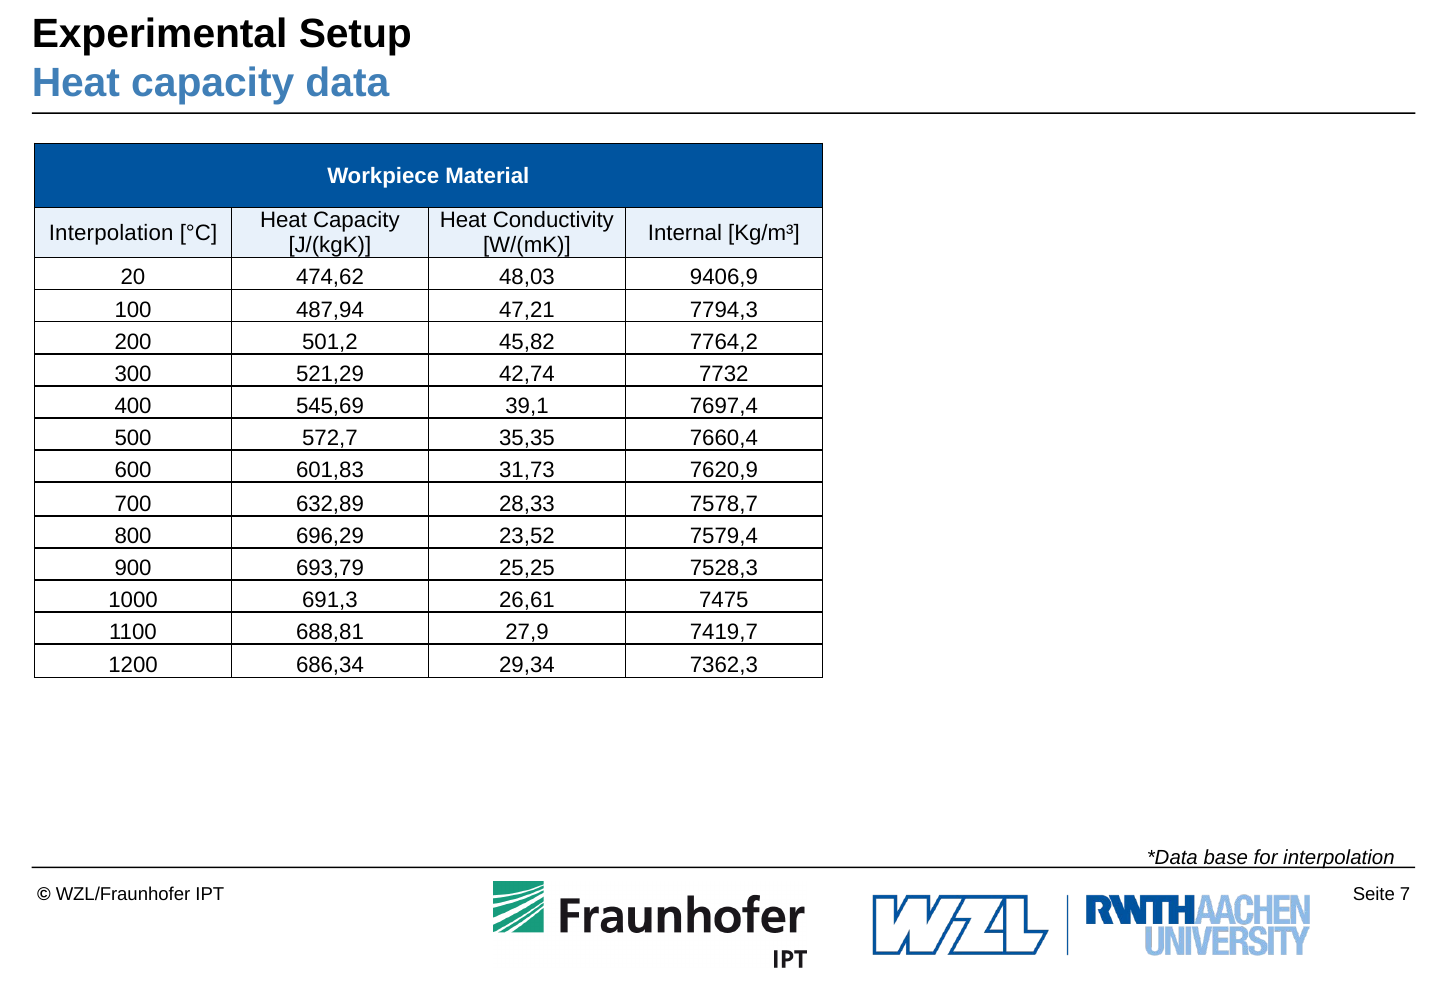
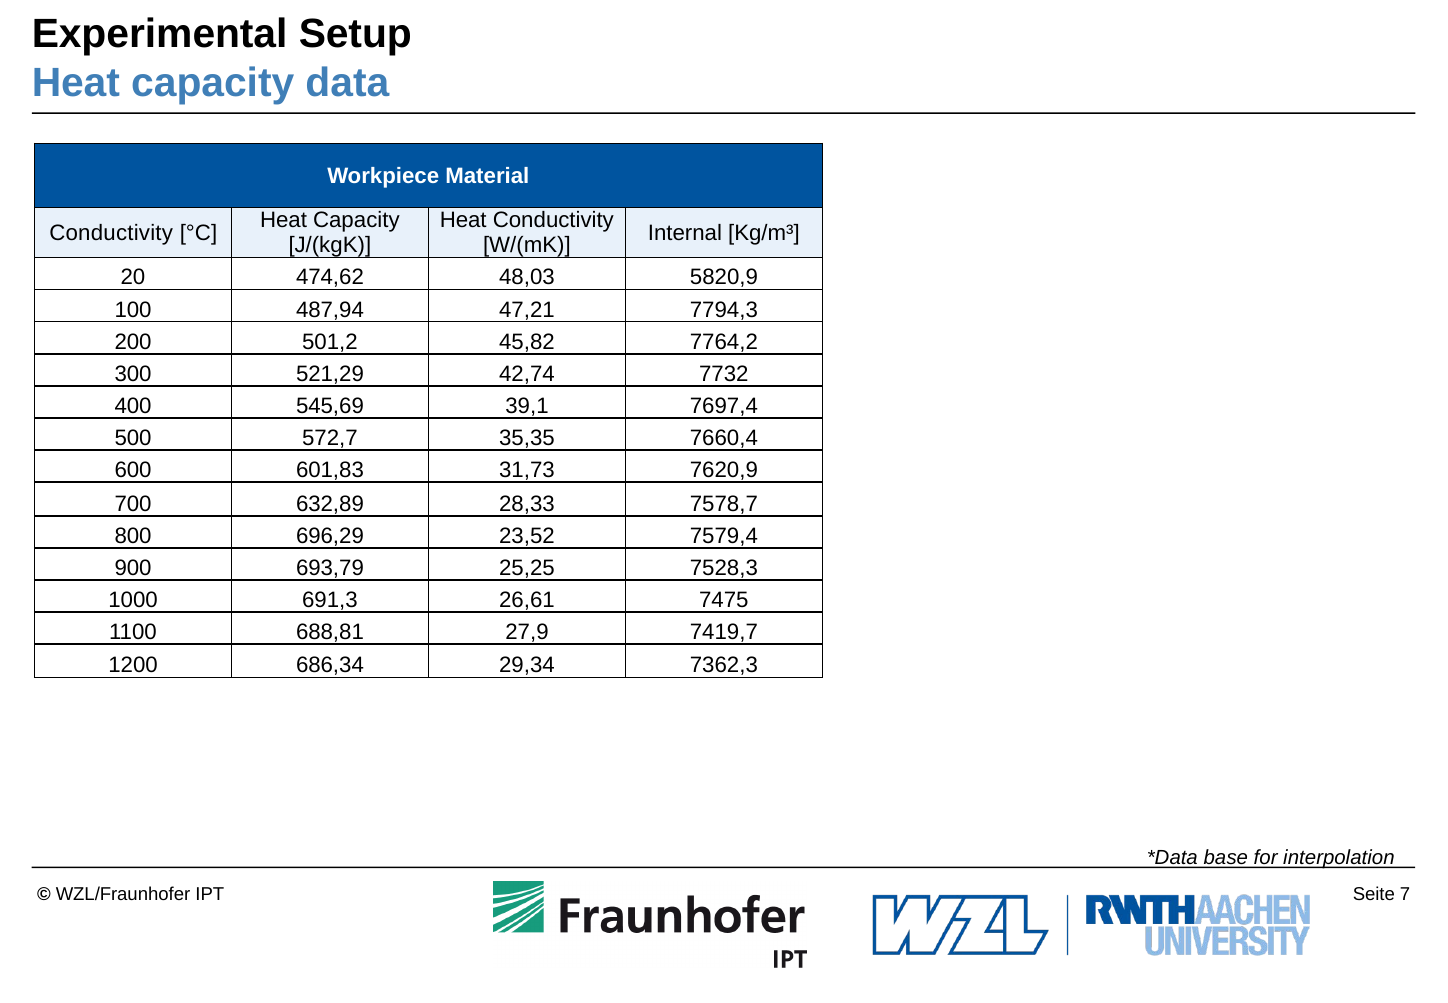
Interpolation at (111, 233): Interpolation -> Conductivity
9406,9: 9406,9 -> 5820,9
